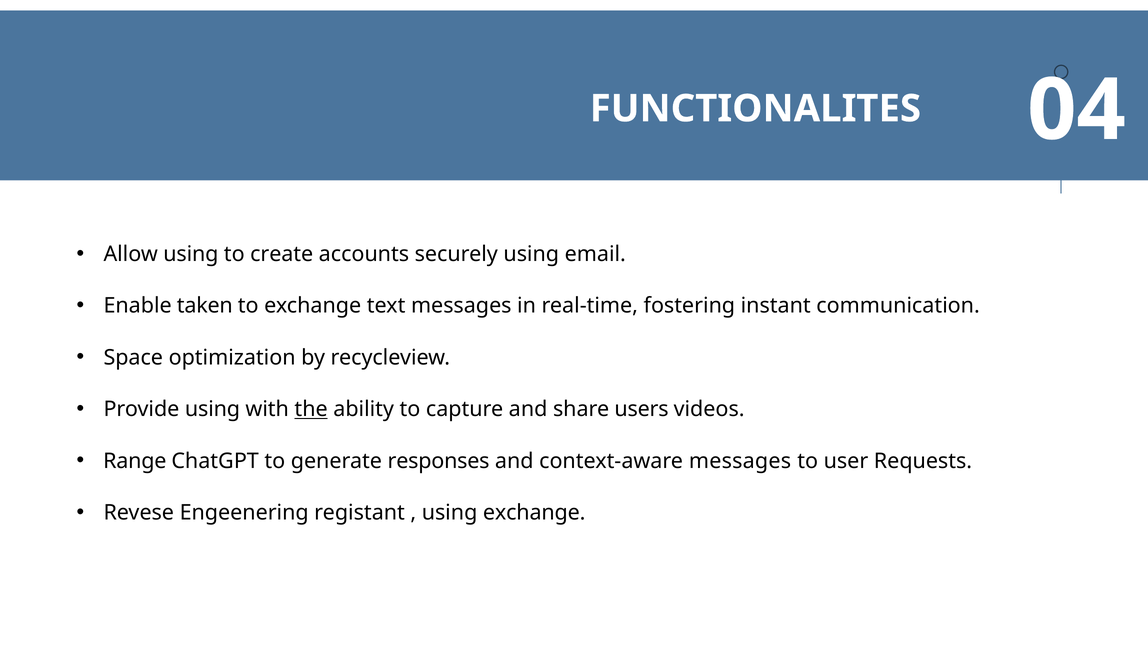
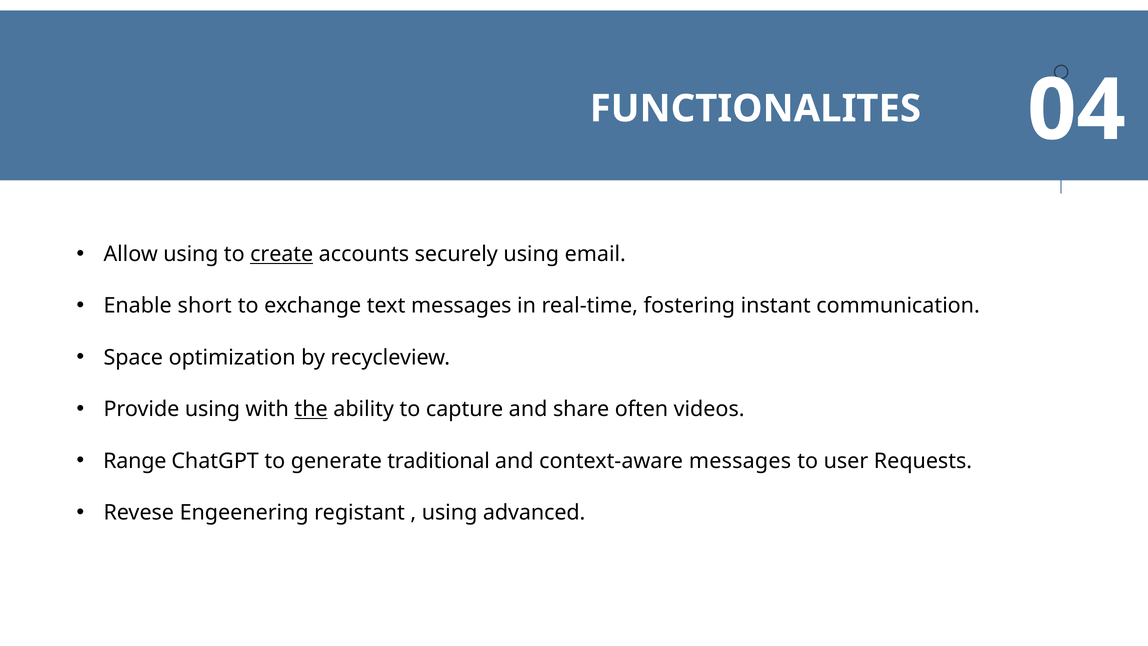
create underline: none -> present
taken: taken -> short
users: users -> often
responses: responses -> traditional
using exchange: exchange -> advanced
